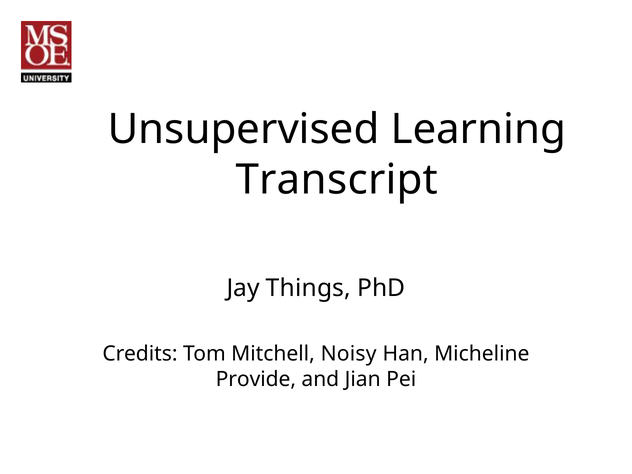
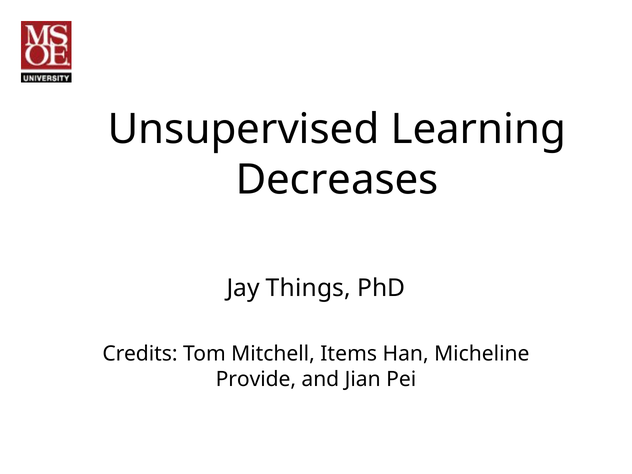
Transcript: Transcript -> Decreases
Noisy: Noisy -> Items
